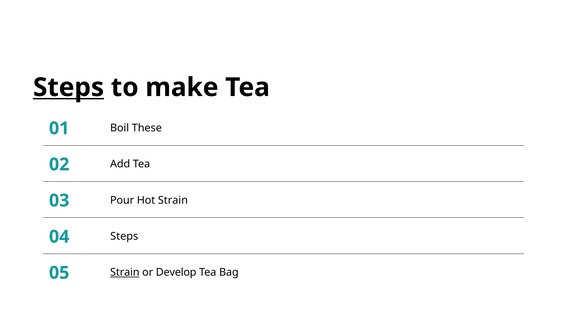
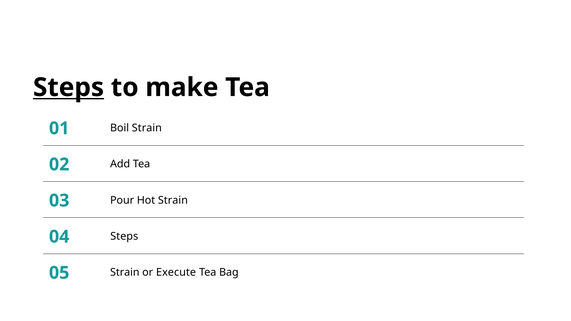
Boil These: These -> Strain
Strain at (125, 273) underline: present -> none
Develop: Develop -> Execute
